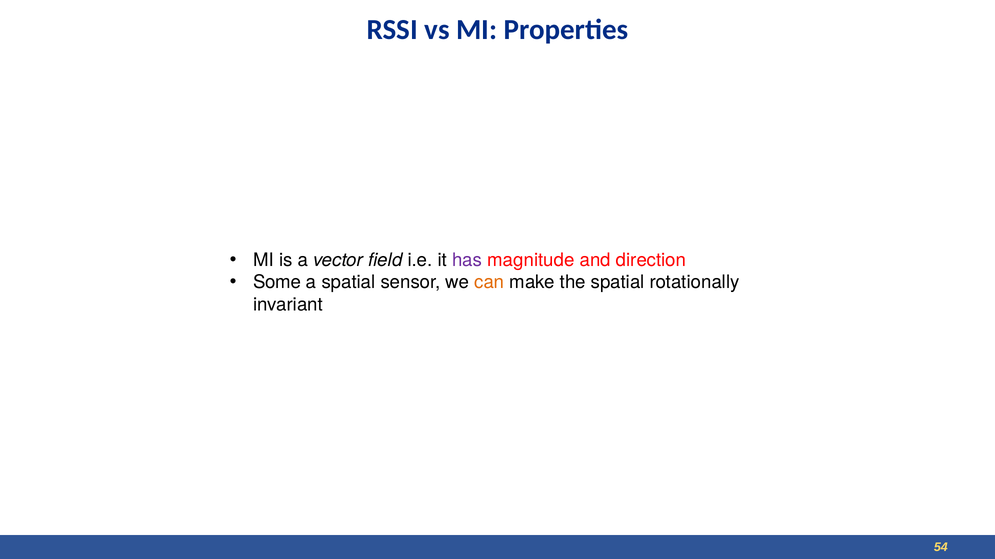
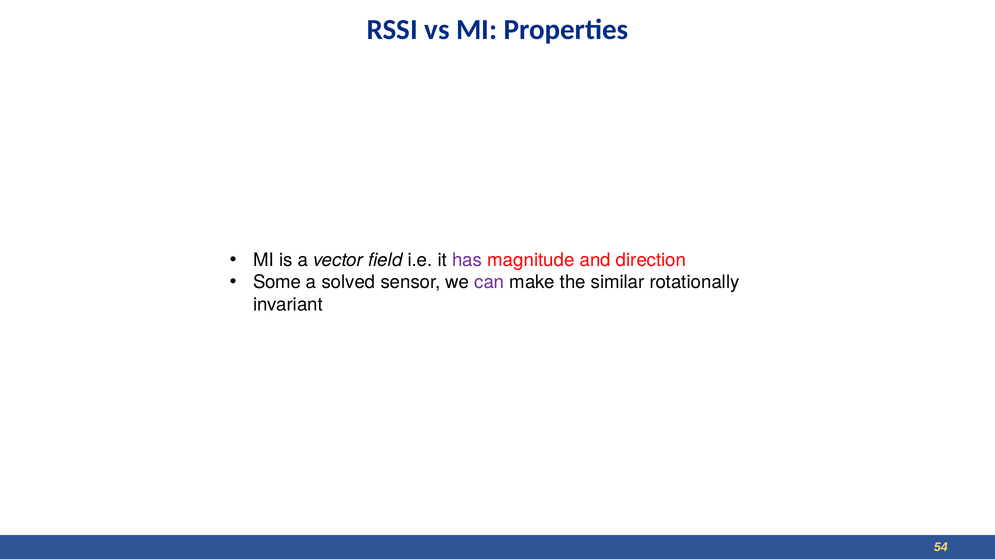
a spatial: spatial -> solved
can colour: orange -> purple
the spatial: spatial -> similar
